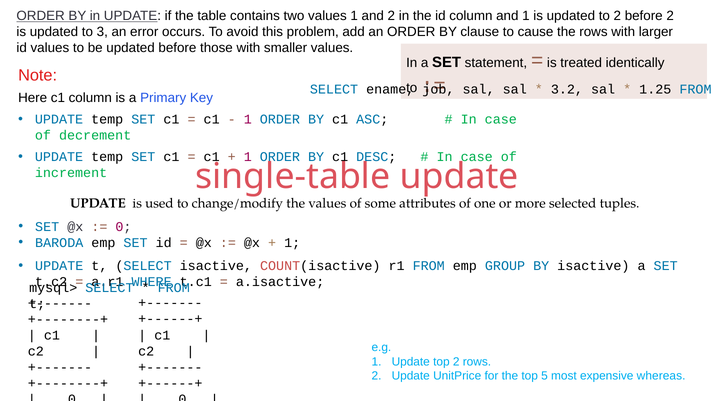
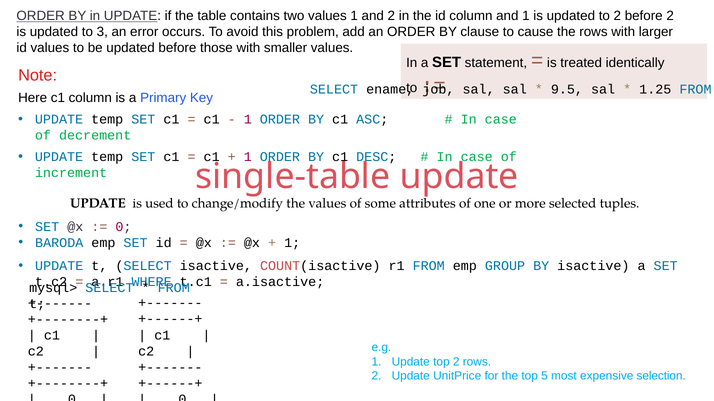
3.2: 3.2 -> 9.5
whereas: whereas -> selection
